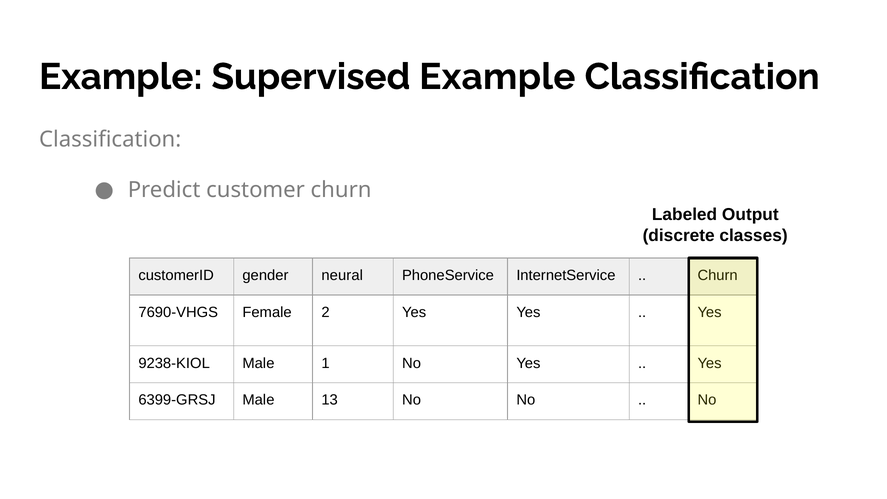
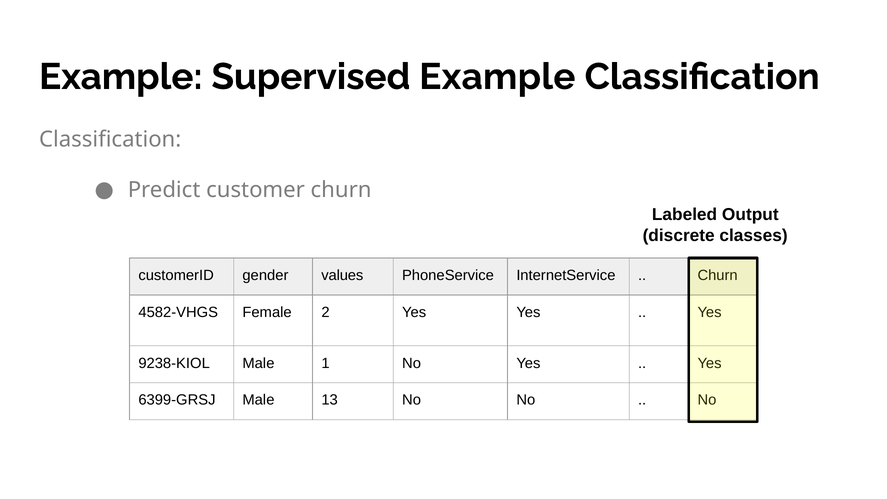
neural: neural -> values
7690-VHGS: 7690-VHGS -> 4582-VHGS
